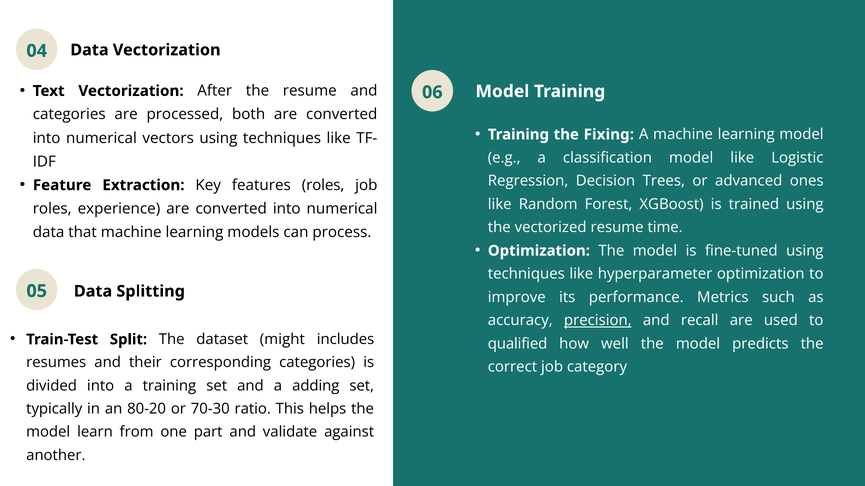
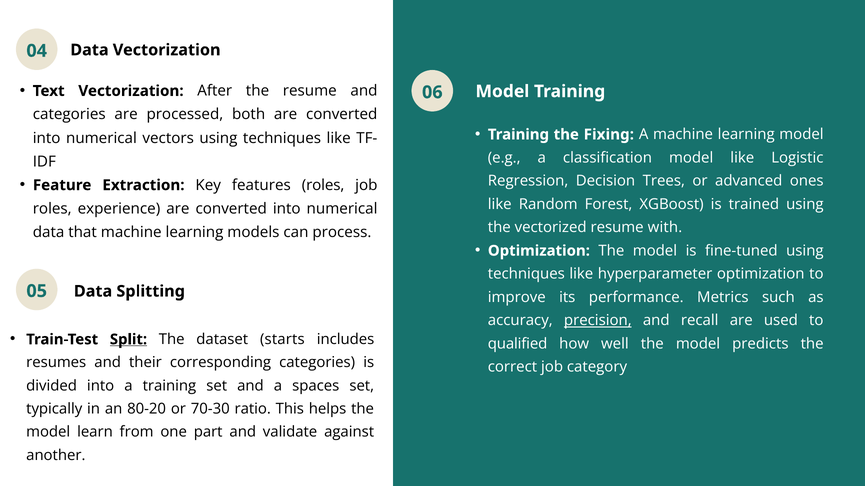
time: time -> with
Split underline: none -> present
might: might -> starts
adding: adding -> spaces
